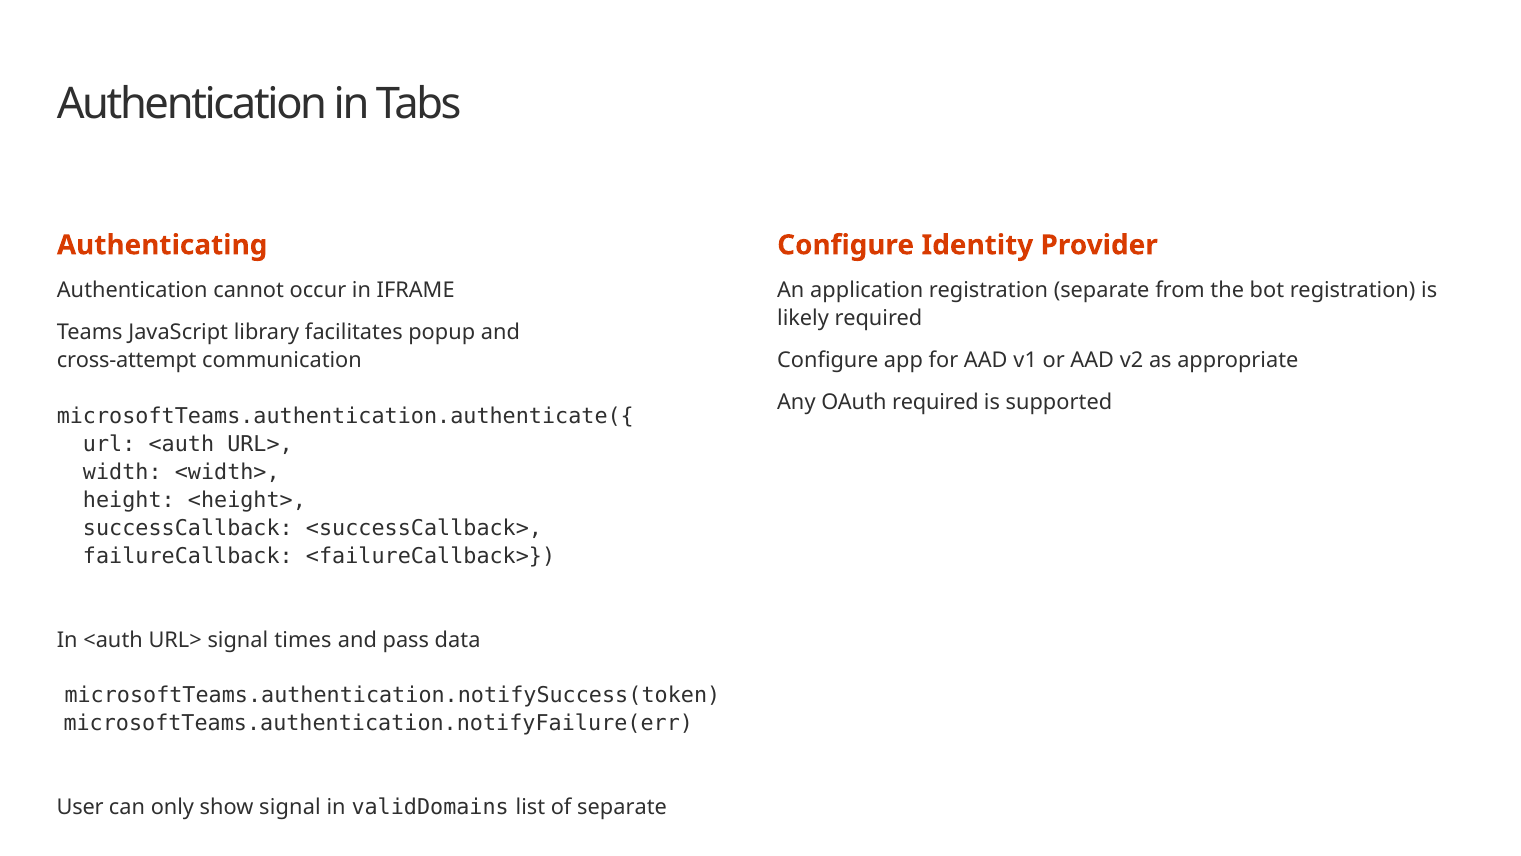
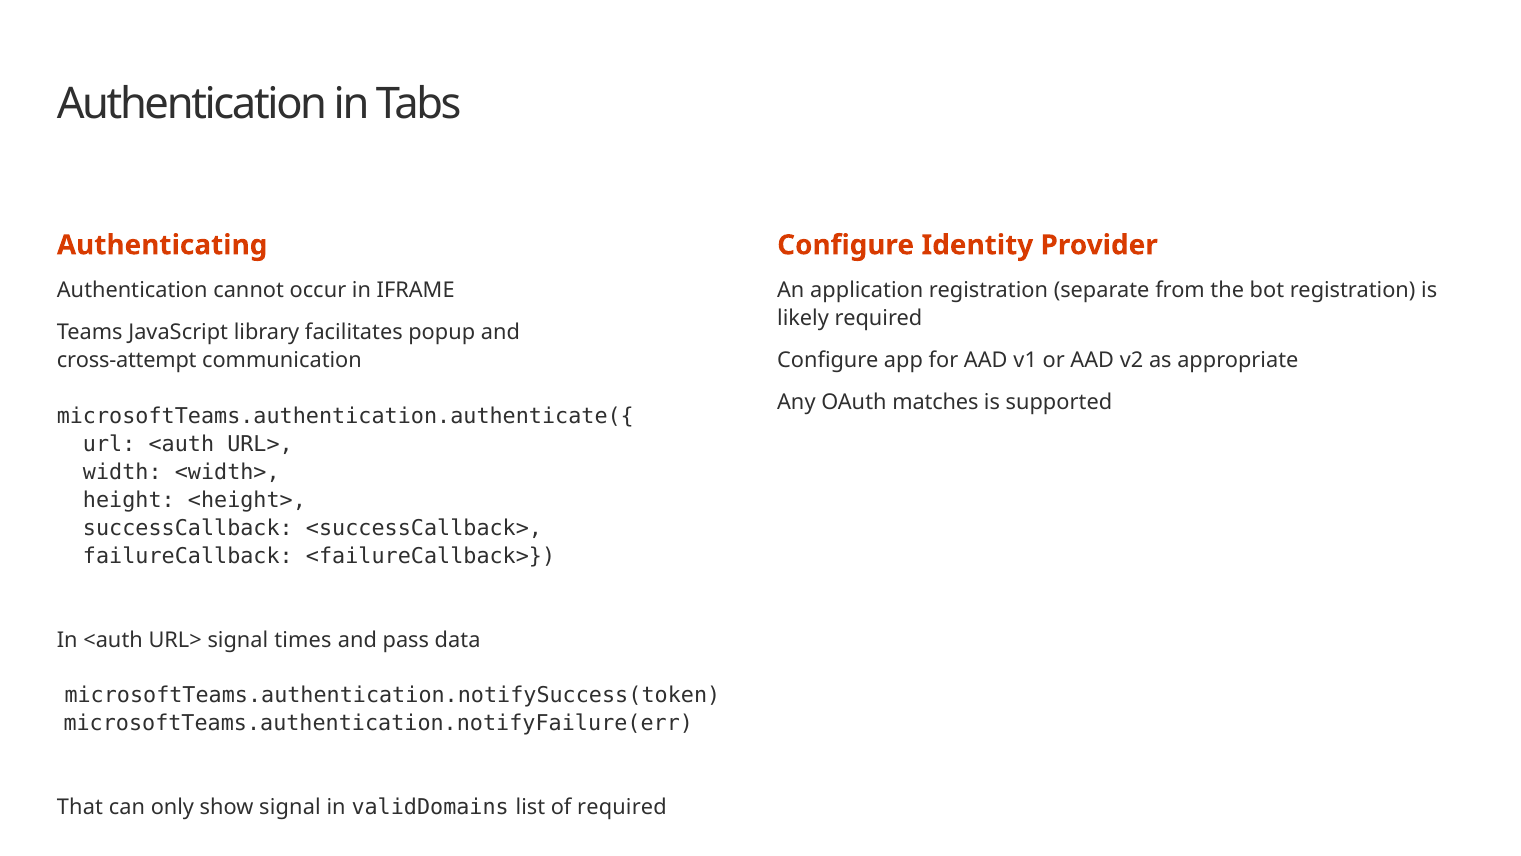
OAuth required: required -> matches
User: User -> That
of separate: separate -> required
